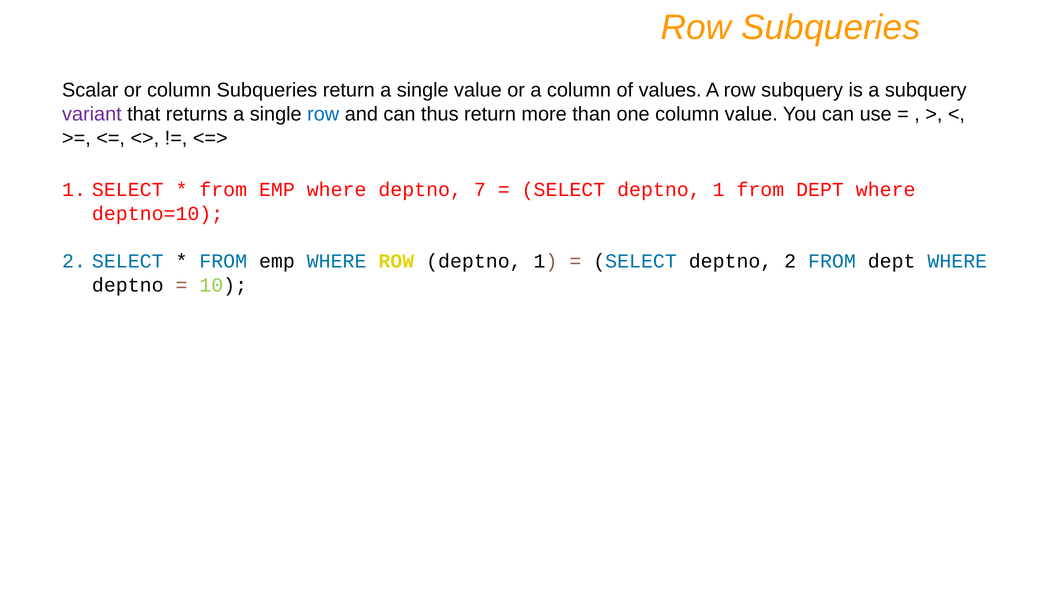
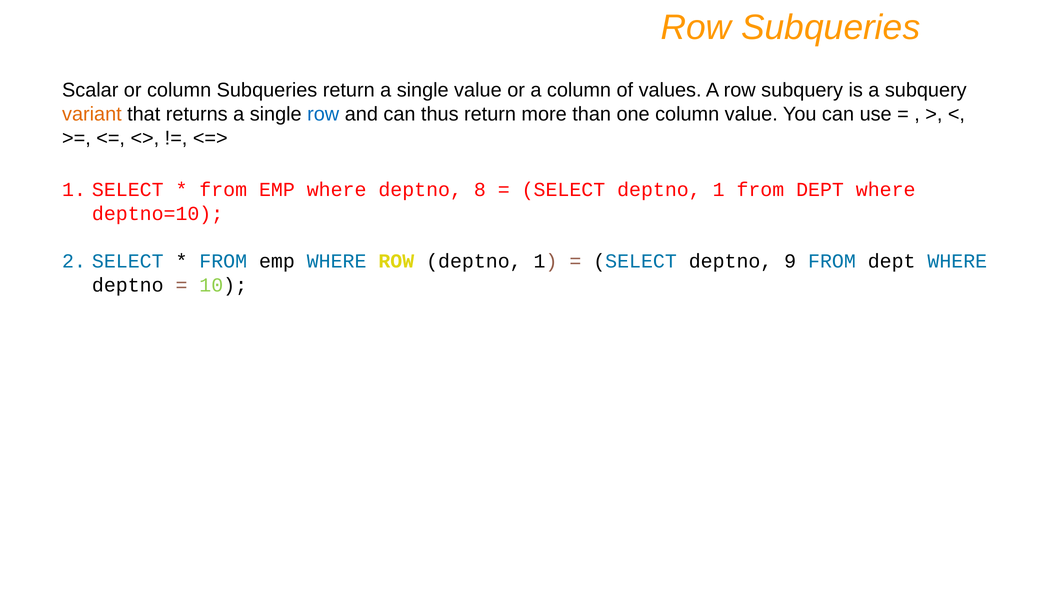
variant colour: purple -> orange
7: 7 -> 8
deptno 2: 2 -> 9
